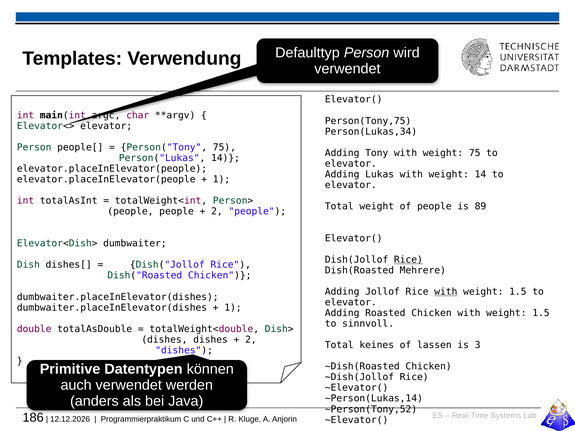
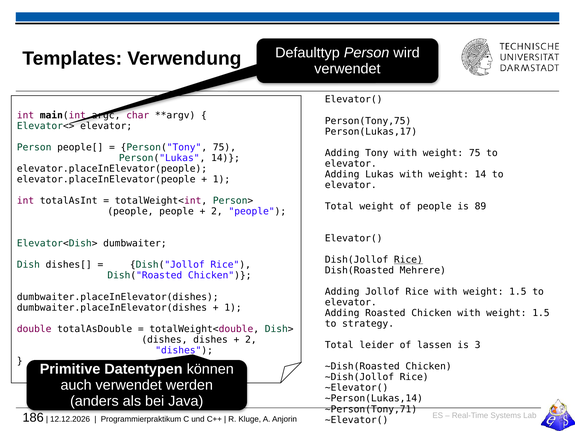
Person(Lukas,34: Person(Lukas,34 -> Person(Lukas,17
with at (446, 292) underline: present -> none
sinnvoll: sinnvoll -> strategy
keines: keines -> leider
~Person(Tony,52: ~Person(Tony,52 -> ~Person(Tony,71
